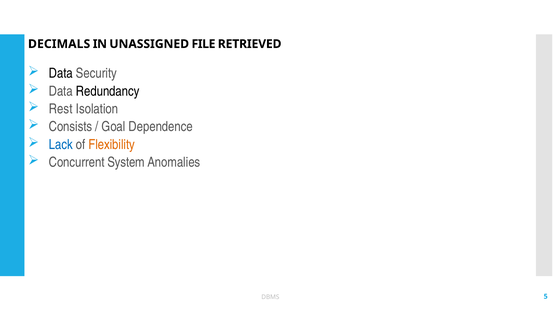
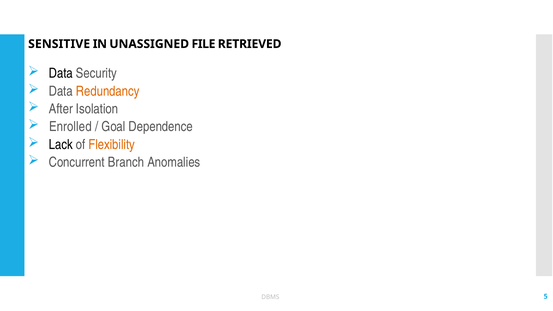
DECIMALS: DECIMALS -> SENSITIVE
Redundancy colour: black -> orange
Rest: Rest -> After
Consists: Consists -> Enrolled
Lack colour: blue -> black
System: System -> Branch
